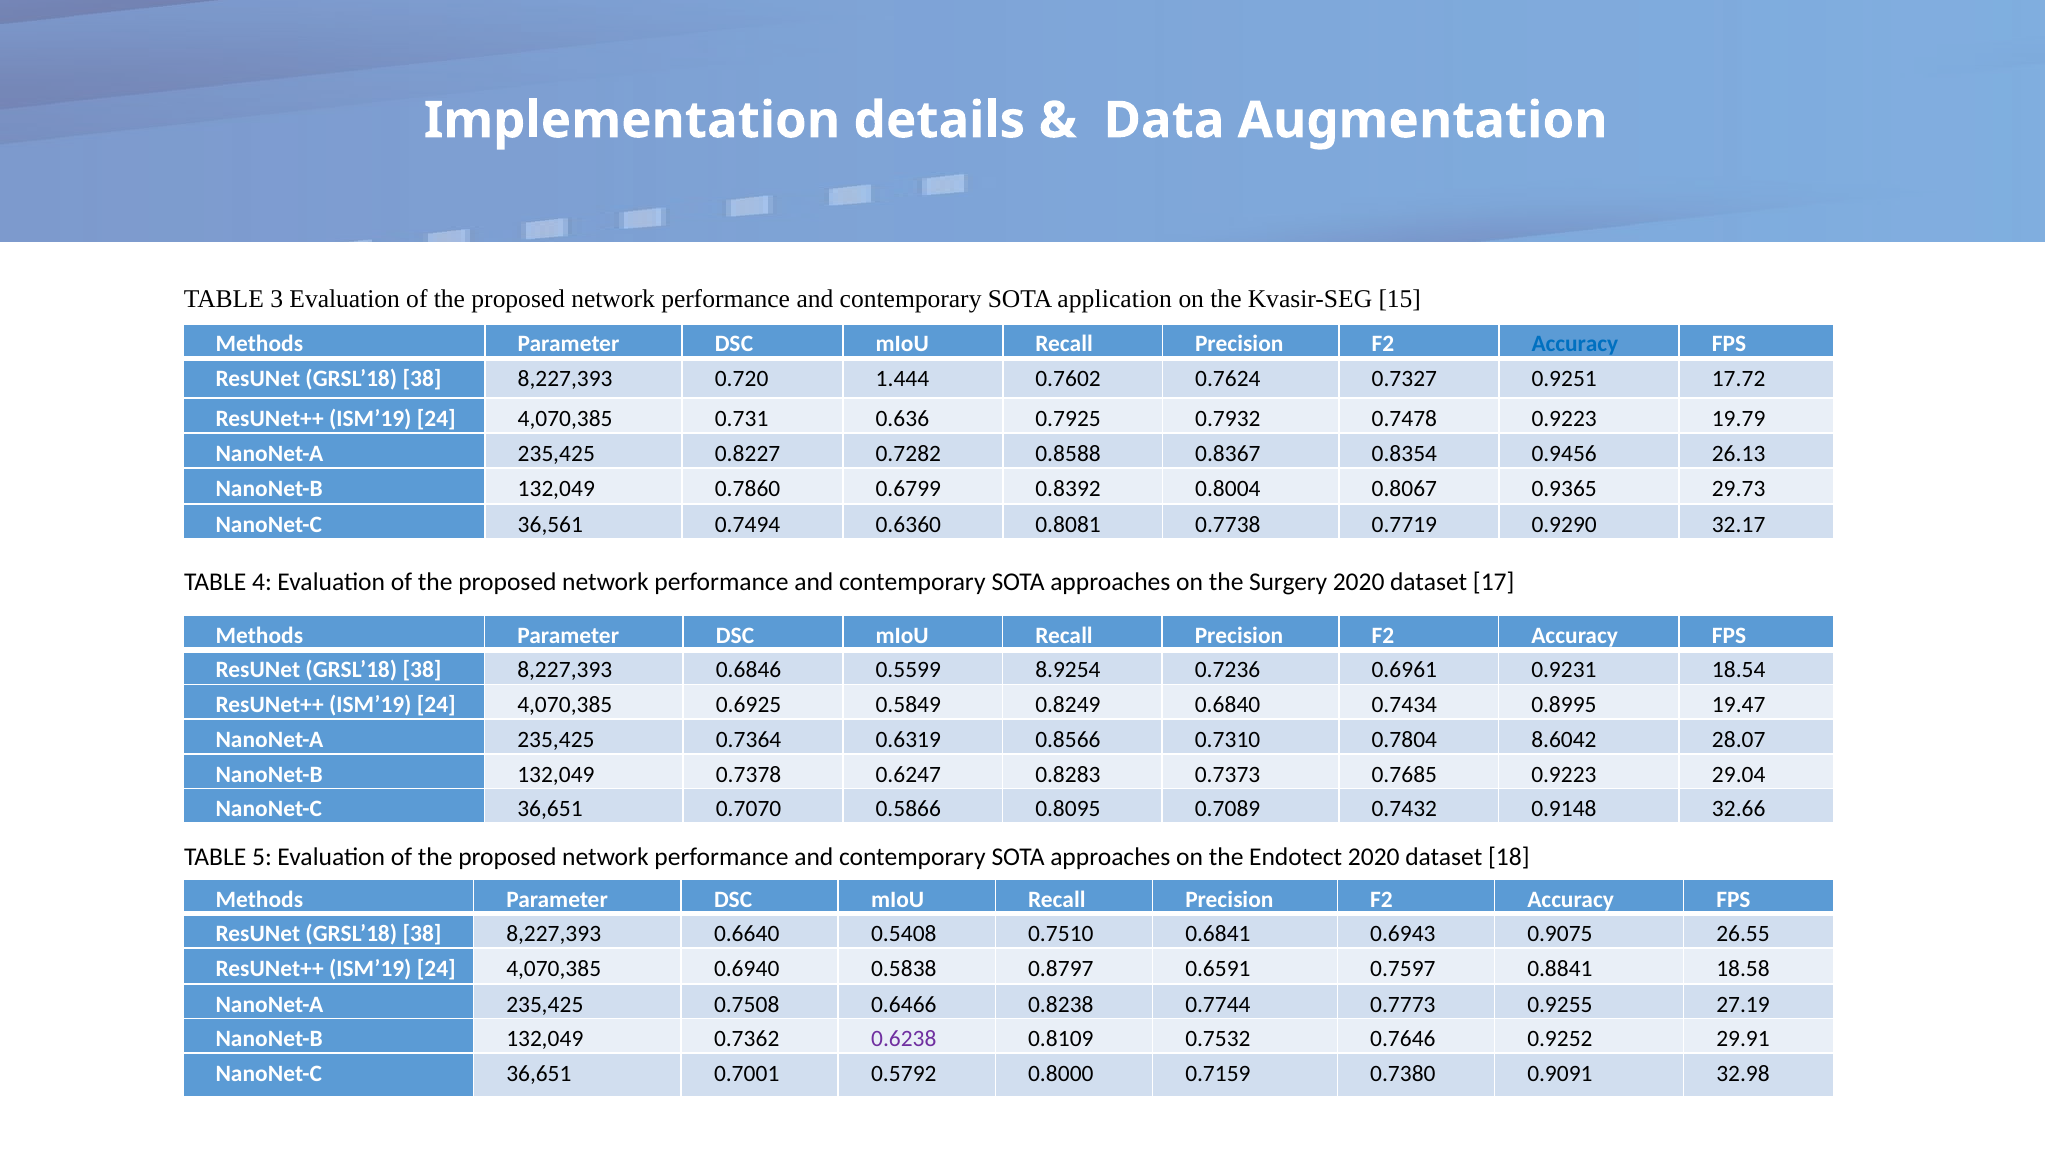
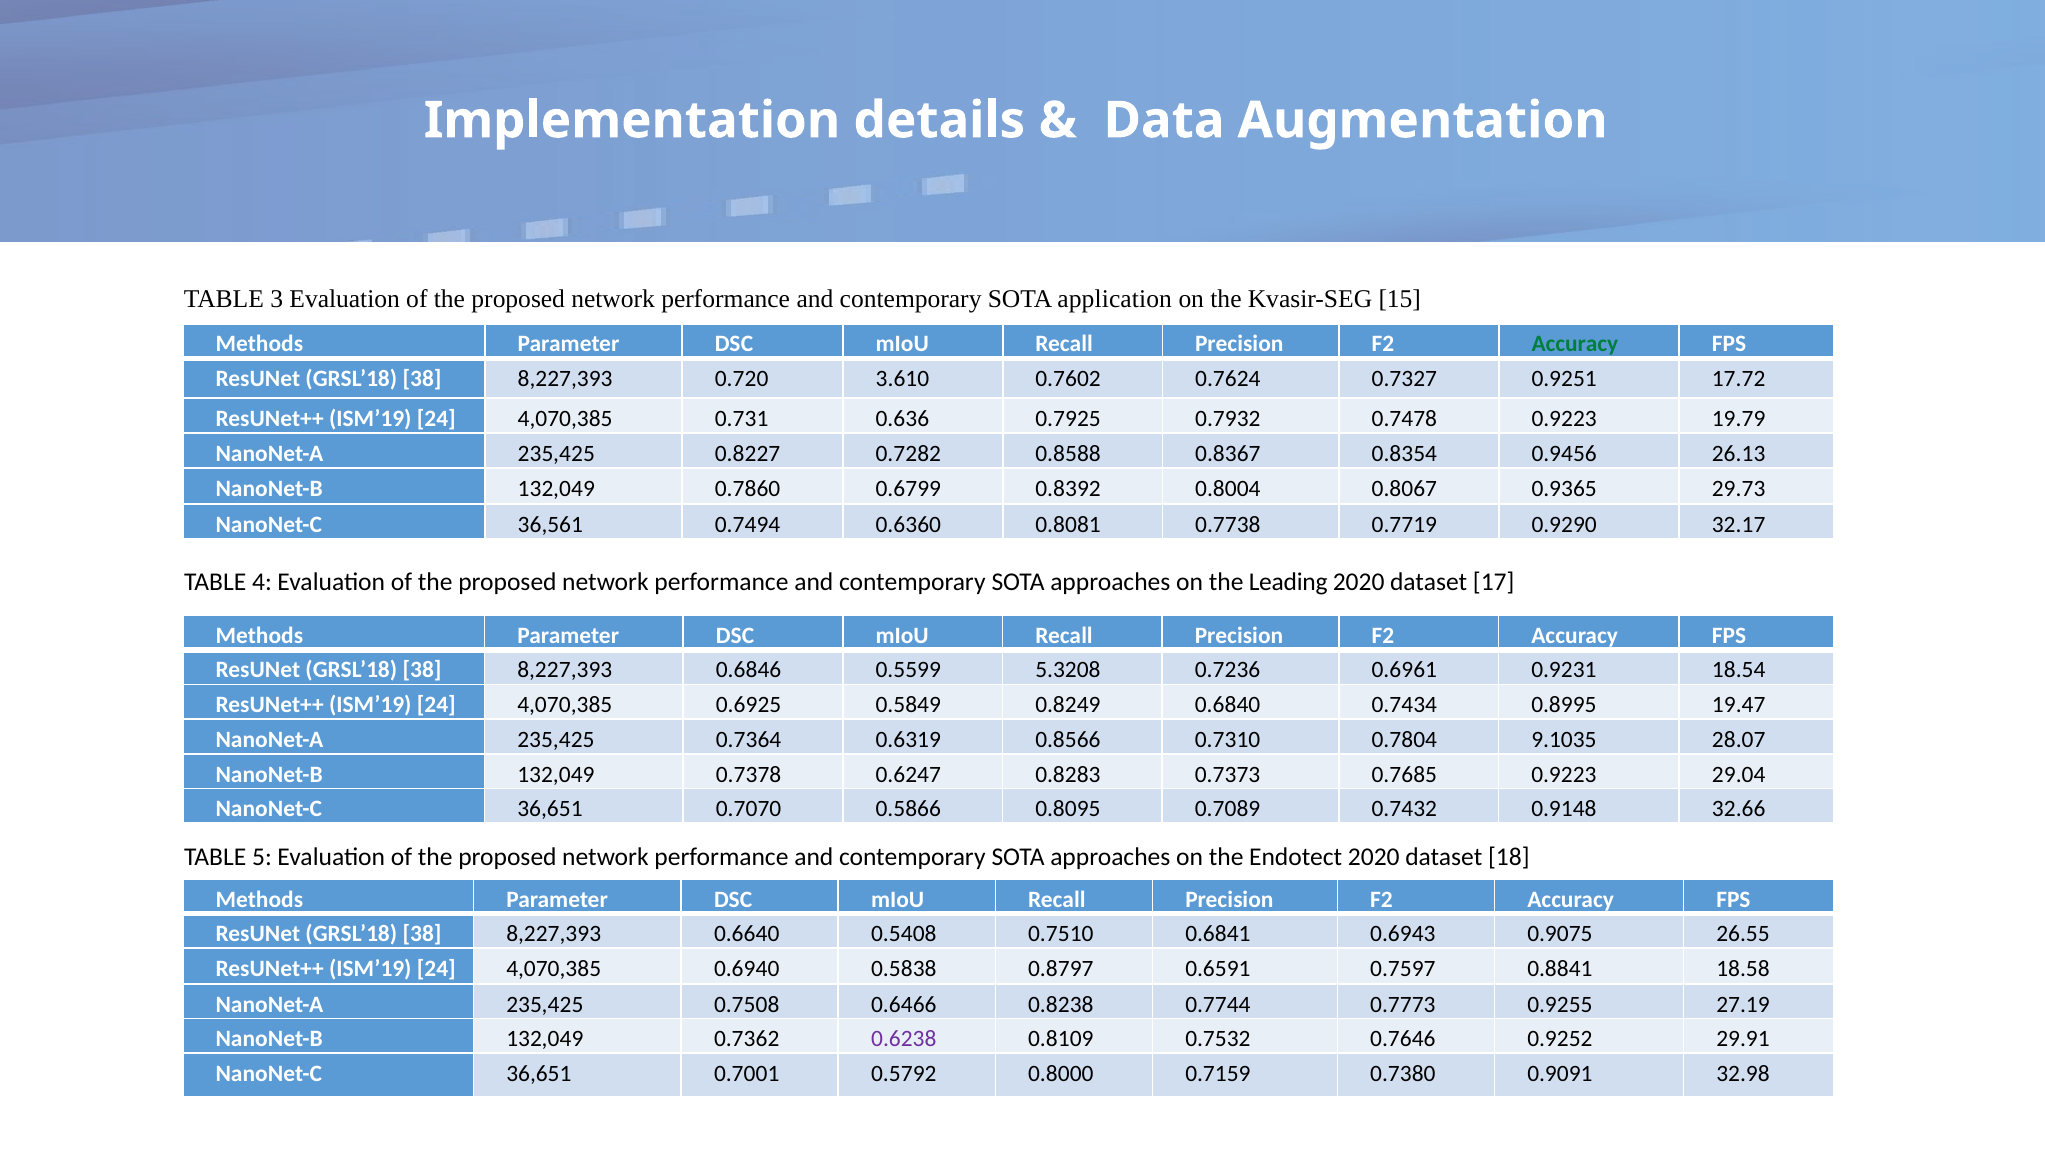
Accuracy at (1575, 344) colour: blue -> green
1.444: 1.444 -> 3.610
Surgery: Surgery -> Leading
8.9254: 8.9254 -> 5.3208
8.6042: 8.6042 -> 9.1035
